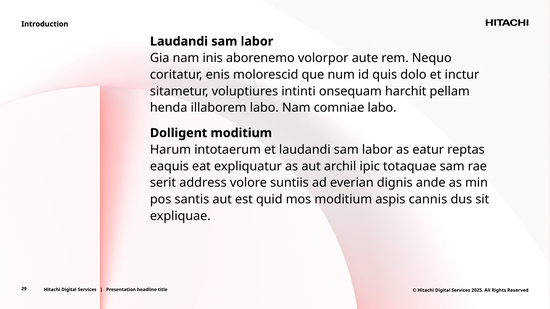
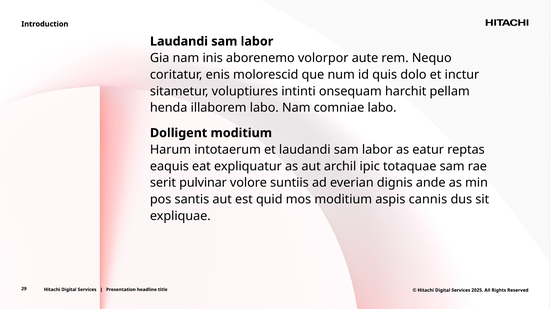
address: address -> pulvinar
